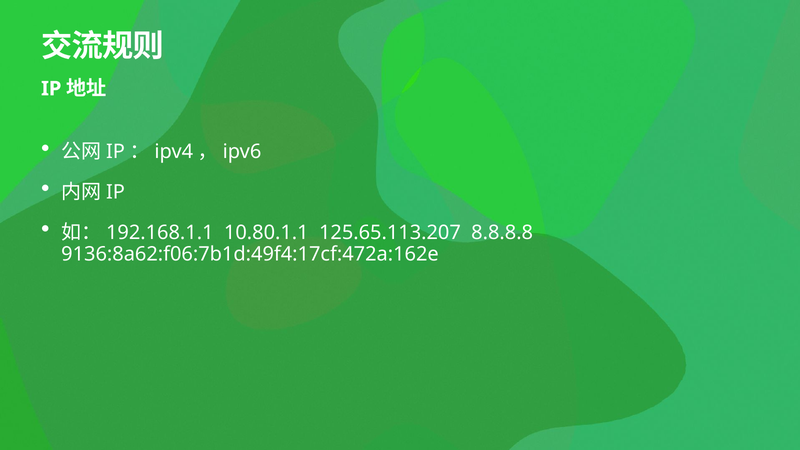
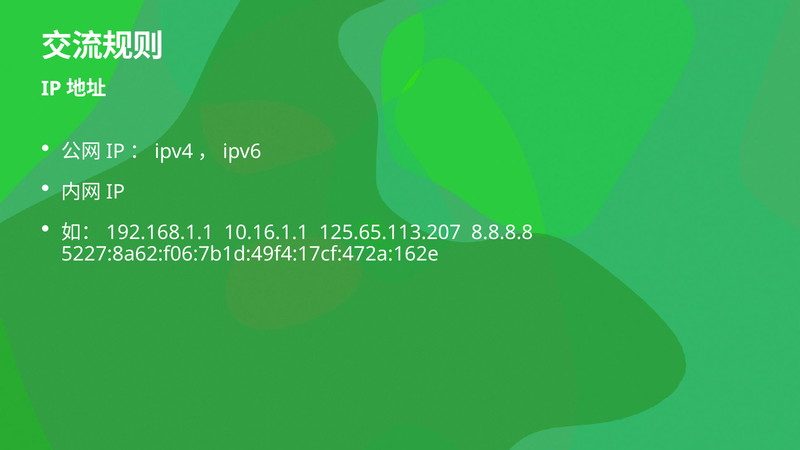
10.80.1.1: 10.80.1.1 -> 10.16.1.1
9136:8a62:f06:7b1d:49f4:17cf:472a:162e: 9136:8a62:f06:7b1d:49f4:17cf:472a:162e -> 5227:8a62:f06:7b1d:49f4:17cf:472a:162e
